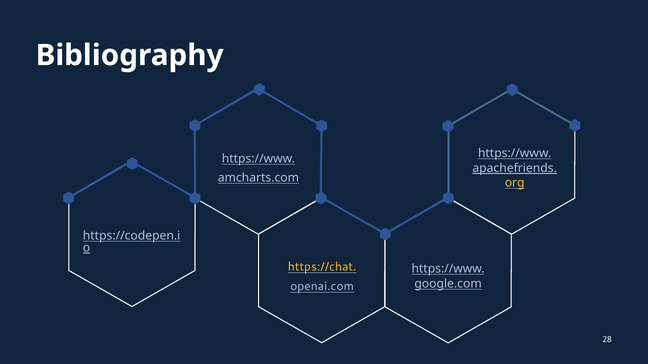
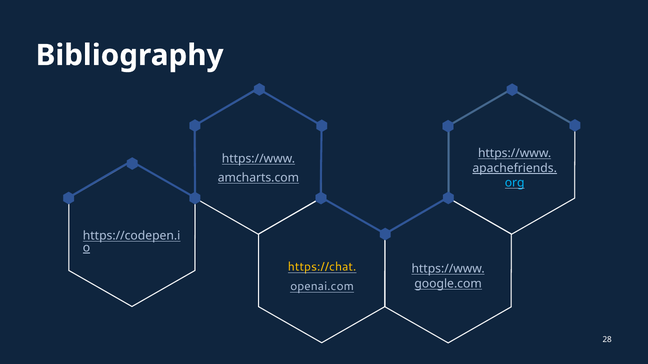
org colour: yellow -> light blue
